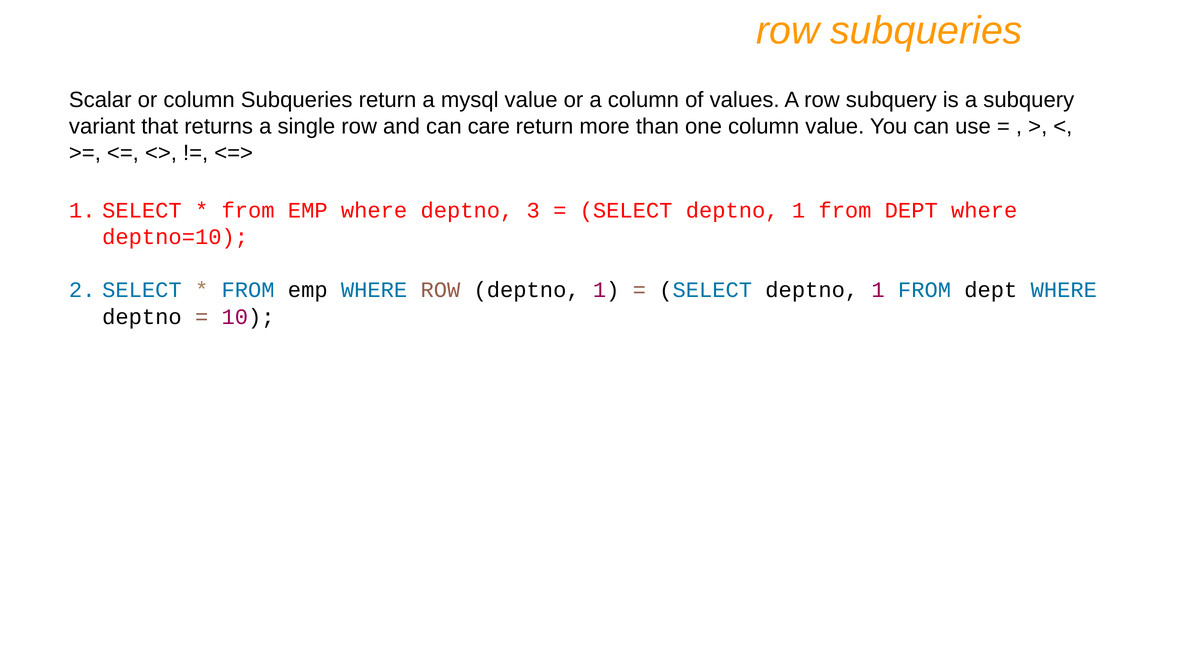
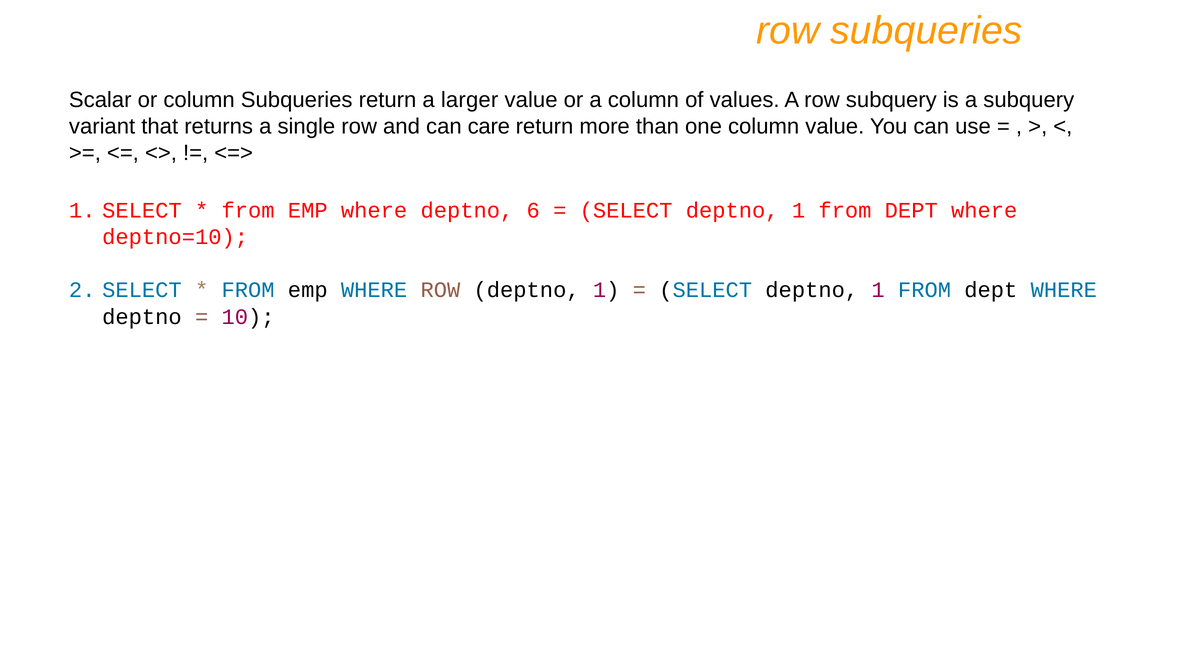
mysql: mysql -> larger
3: 3 -> 6
